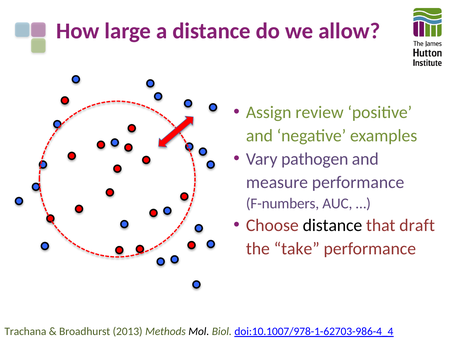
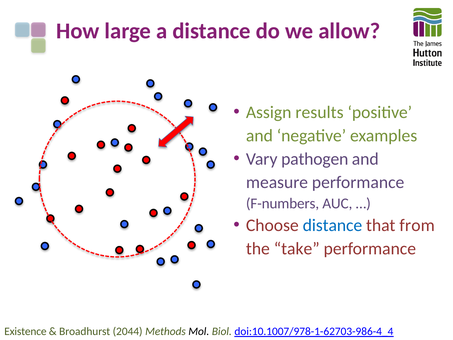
review: review -> results
distance at (332, 225) colour: black -> blue
draft: draft -> from
Trachana: Trachana -> Existence
2013: 2013 -> 2044
